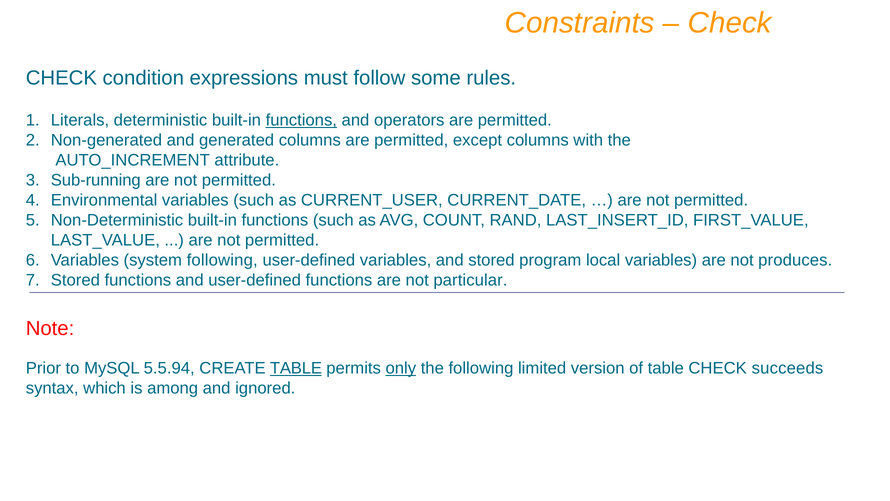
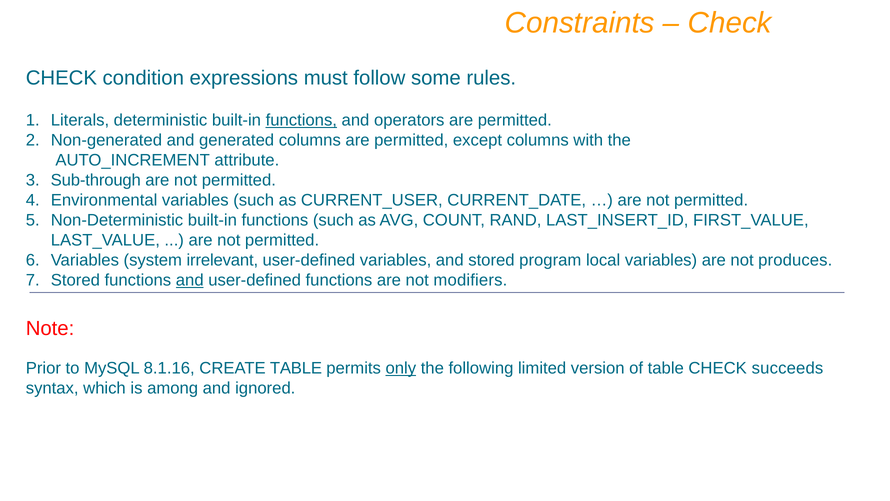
Sub-running: Sub-running -> Sub-through
system following: following -> irrelevant
and at (190, 280) underline: none -> present
particular: particular -> modifiers
5.5.94: 5.5.94 -> 8.1.16
TABLE at (296, 368) underline: present -> none
